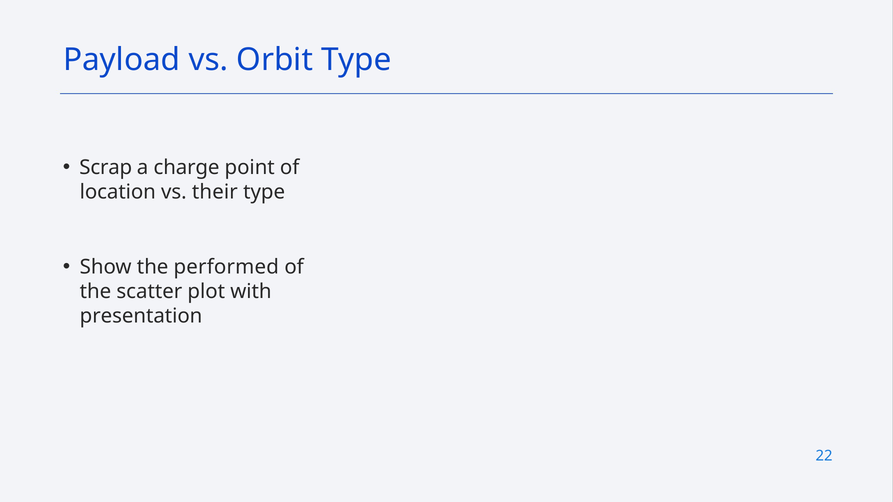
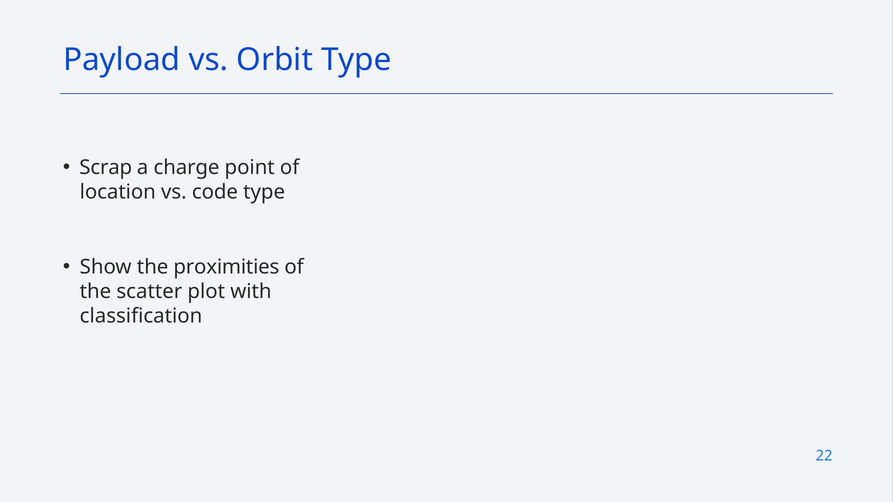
their: their -> code
performed: performed -> proximities
presentation: presentation -> classification
